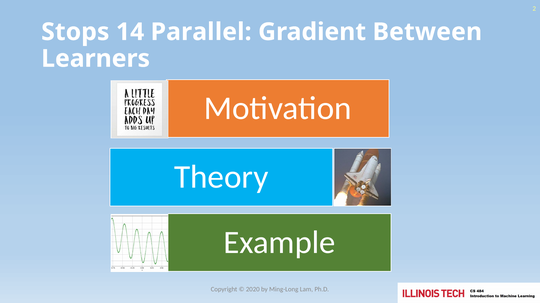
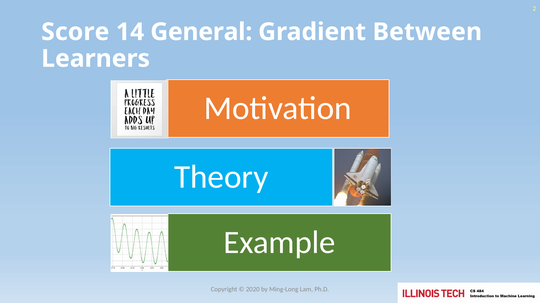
Stops: Stops -> Score
Parallel: Parallel -> General
